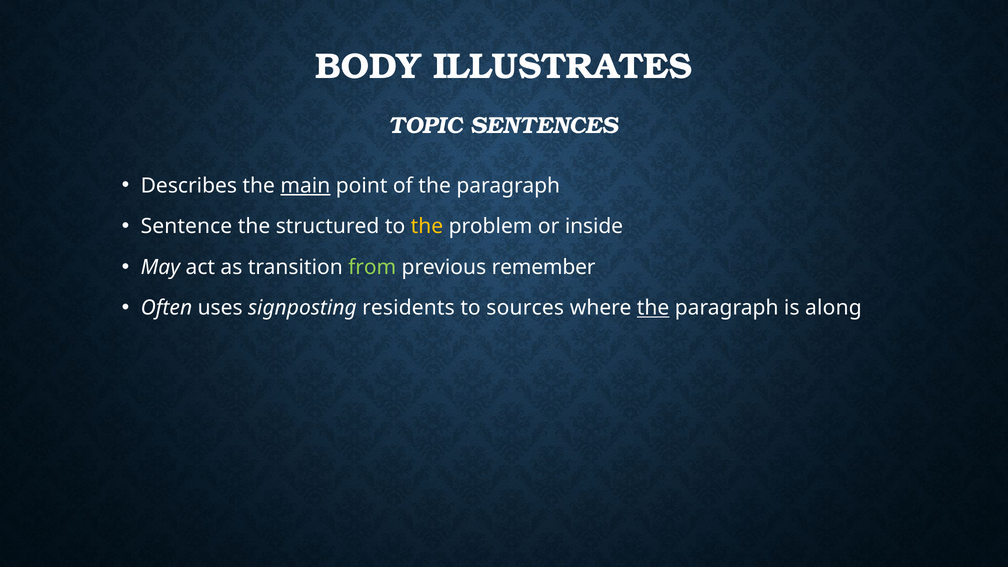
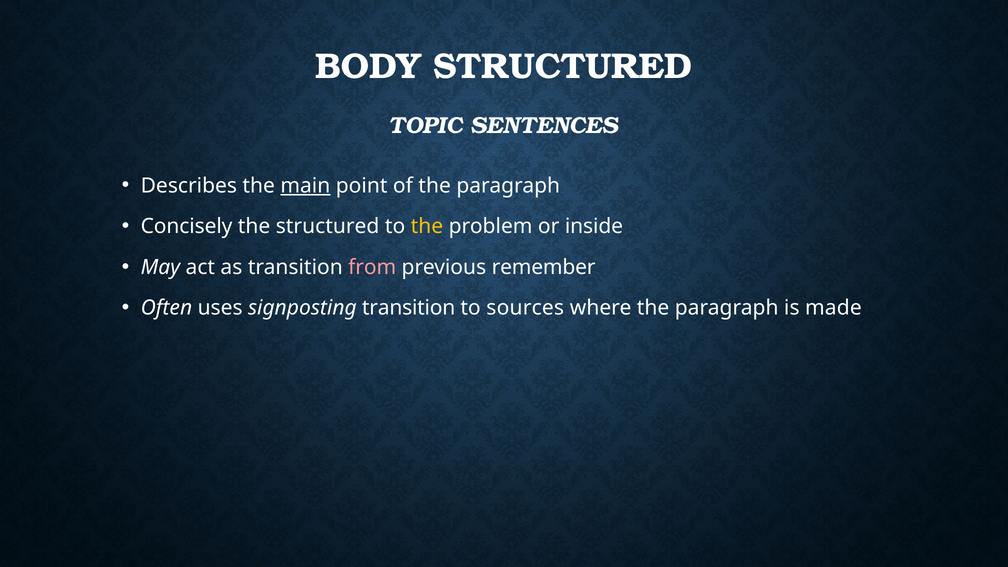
BODY ILLUSTRATES: ILLUSTRATES -> STRUCTURED
Sentence: Sentence -> Concisely
from colour: light green -> pink
signposting residents: residents -> transition
the at (653, 308) underline: present -> none
along: along -> made
